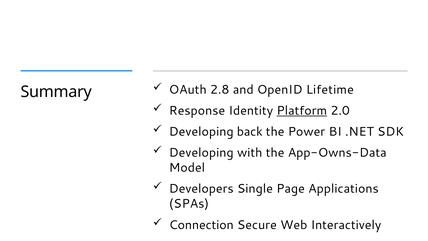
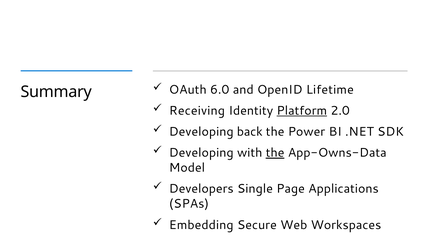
2.8: 2.8 -> 6.0
Response: Response -> Receiving
the at (275, 153) underline: none -> present
Connection: Connection -> Embedding
Interactively: Interactively -> Workspaces
